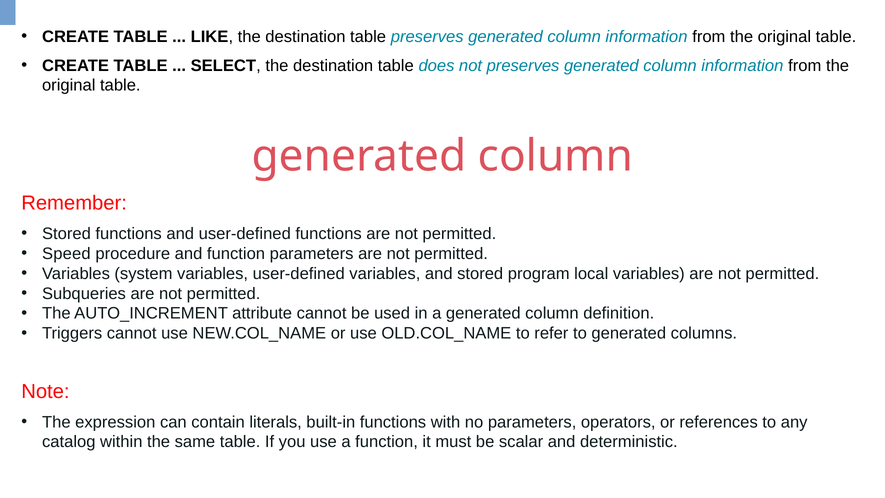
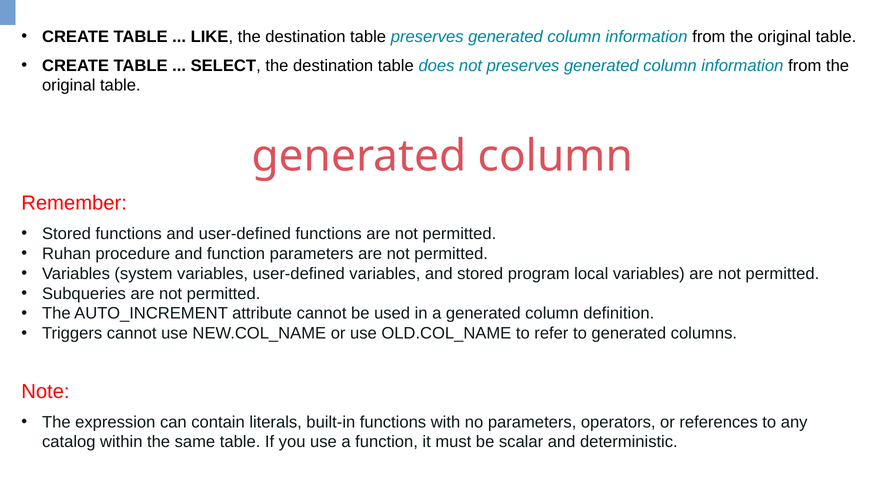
Speed: Speed -> Ruhan
